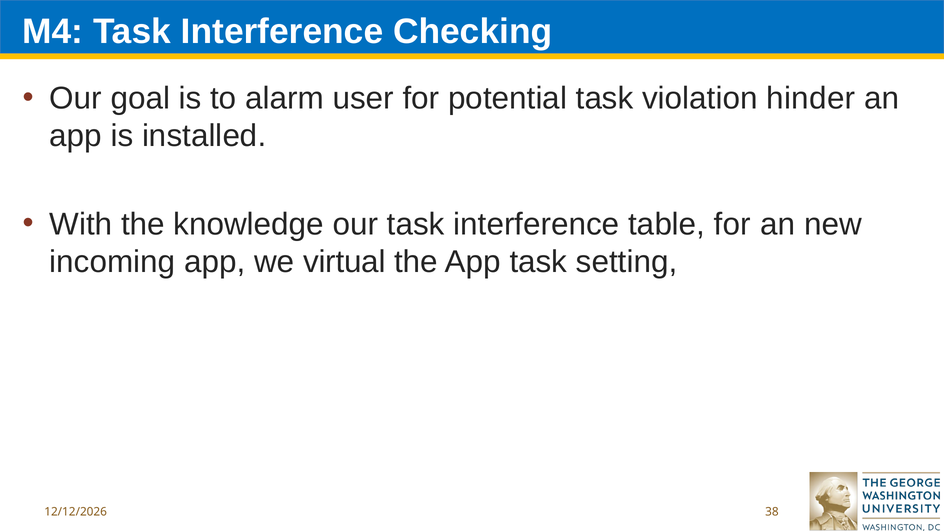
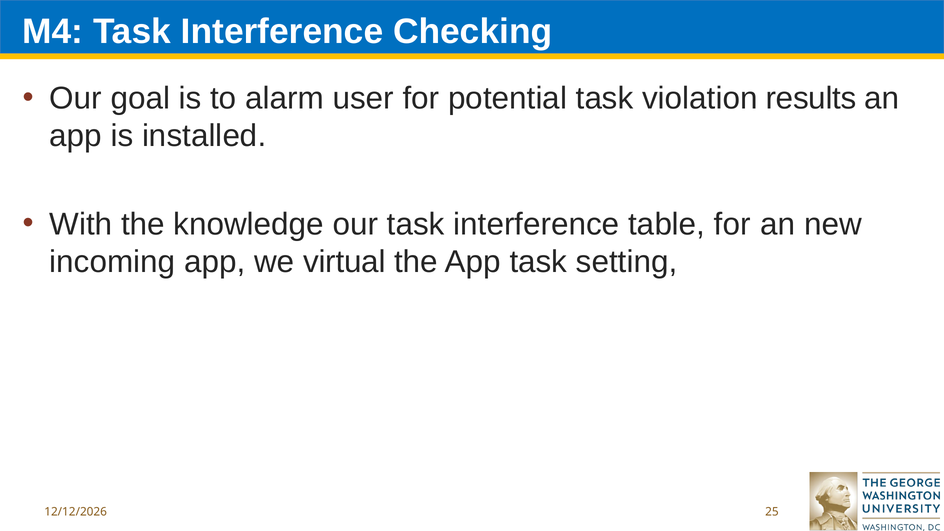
hinder: hinder -> results
38: 38 -> 25
